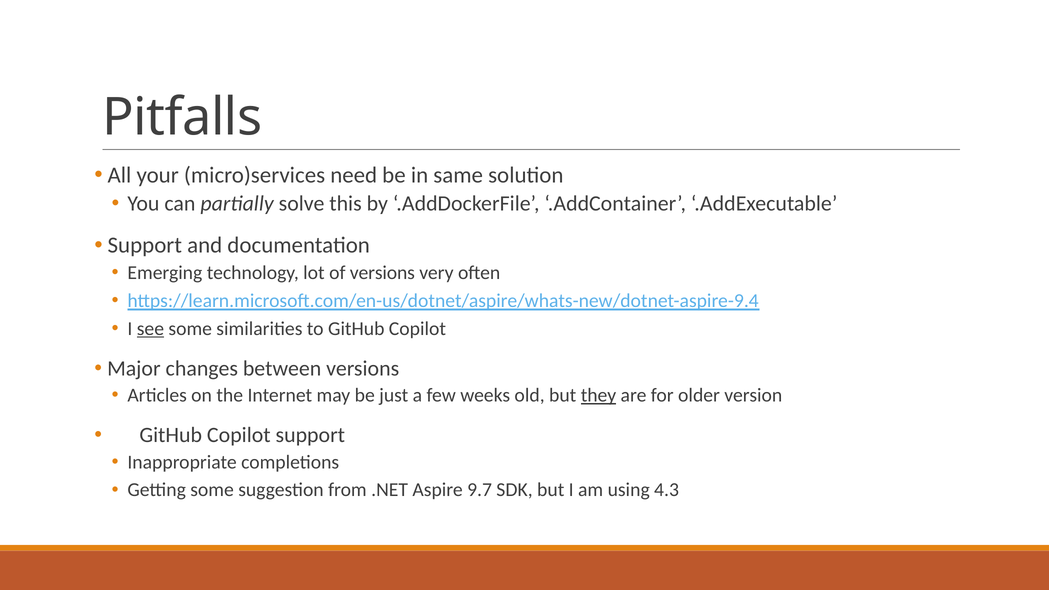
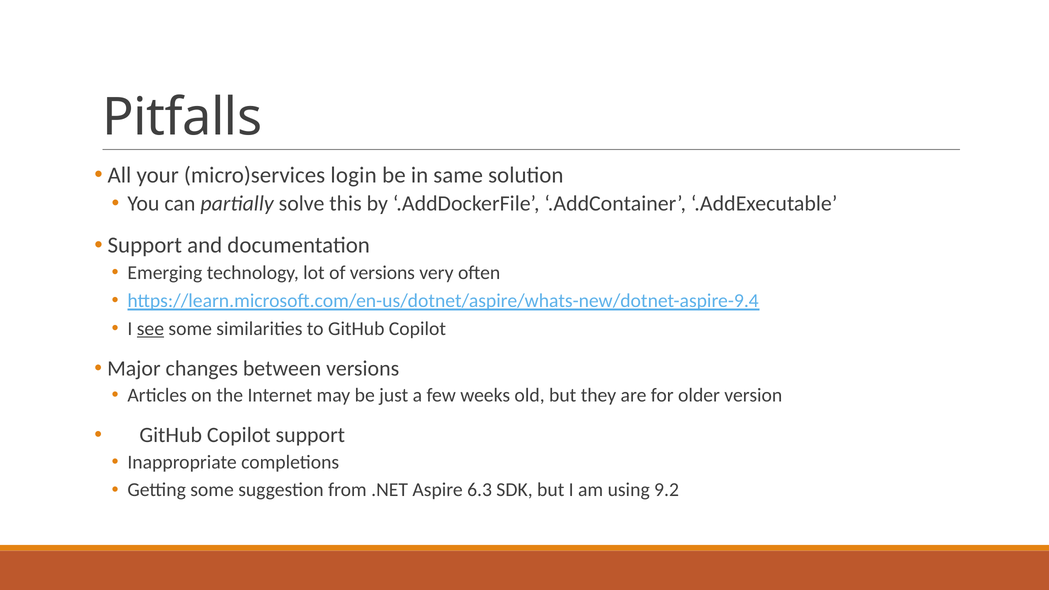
need: need -> login
they underline: present -> none
9.7: 9.7 -> 6.3
4.3: 4.3 -> 9.2
